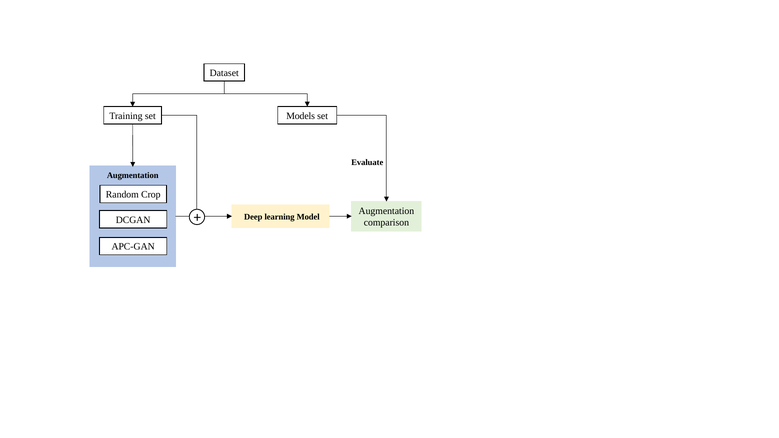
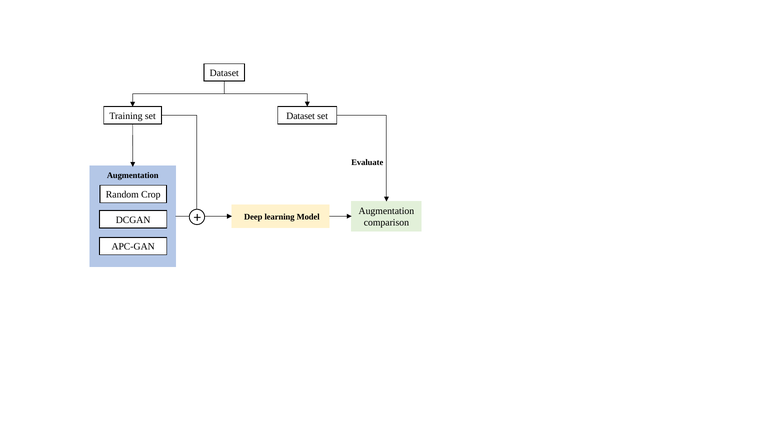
set Models: Models -> Dataset
